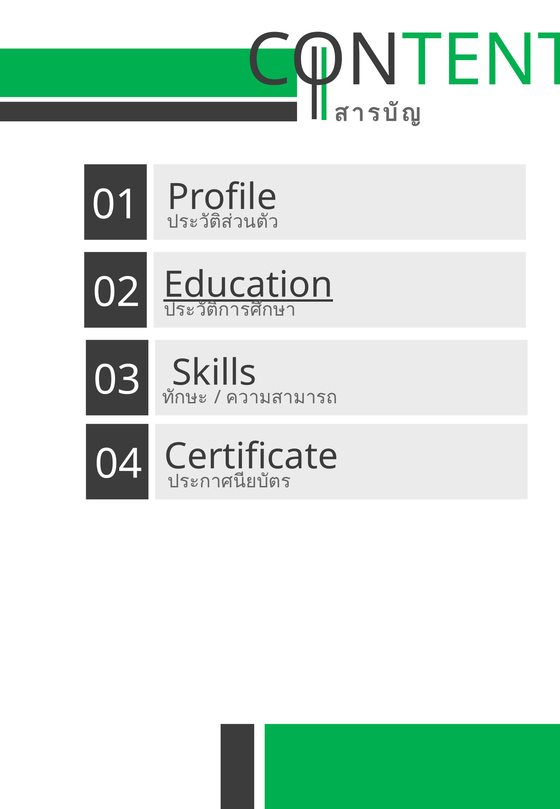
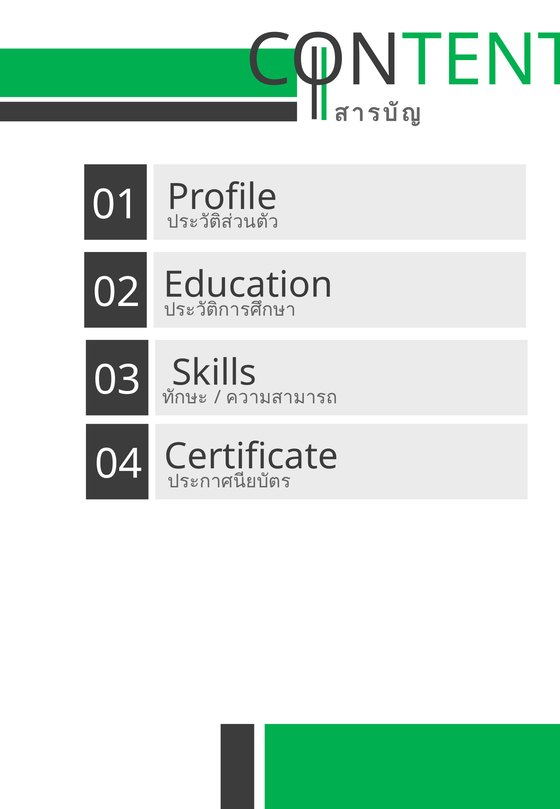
Education underline: present -> none
